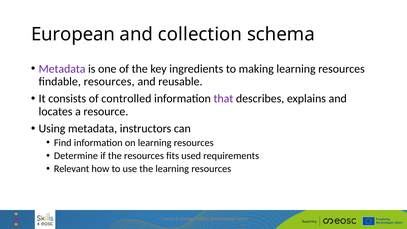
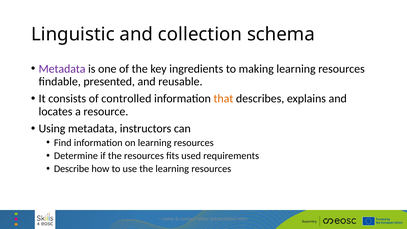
European: European -> Linguistic
findable resources: resources -> presented
that colour: purple -> orange
Relevant: Relevant -> Describe
